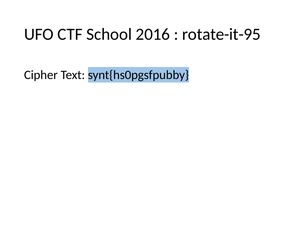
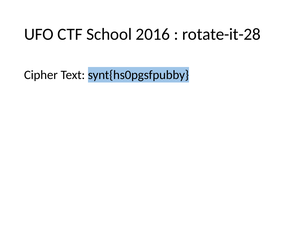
rotate-it-95: rotate-it-95 -> rotate-it-28
